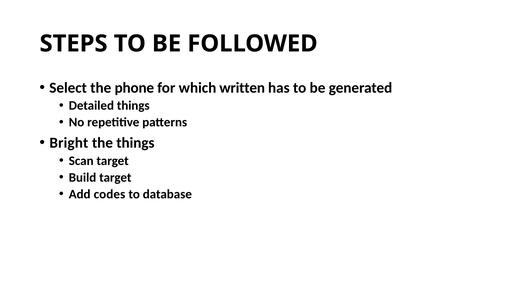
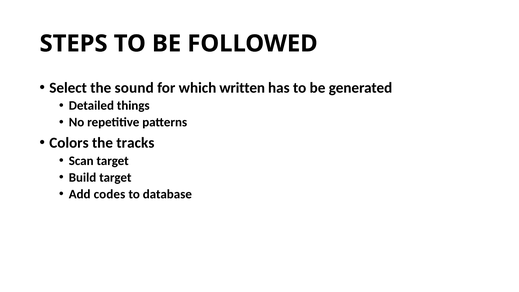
phone: phone -> sound
Bright: Bright -> Colors
the things: things -> tracks
